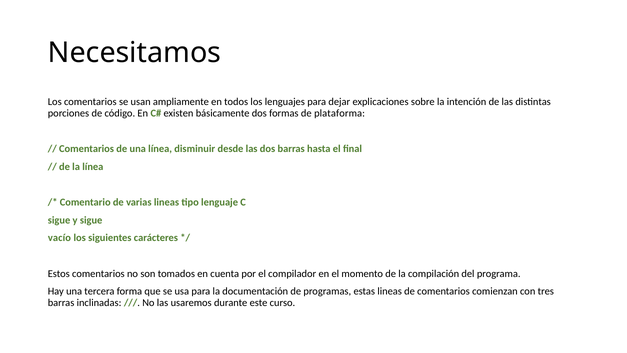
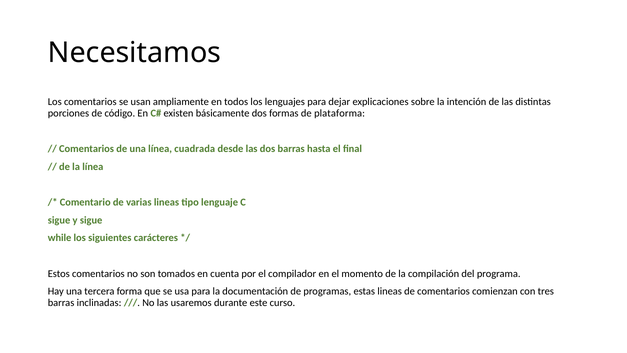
disminuir: disminuir -> cuadrada
vacío: vacío -> while
